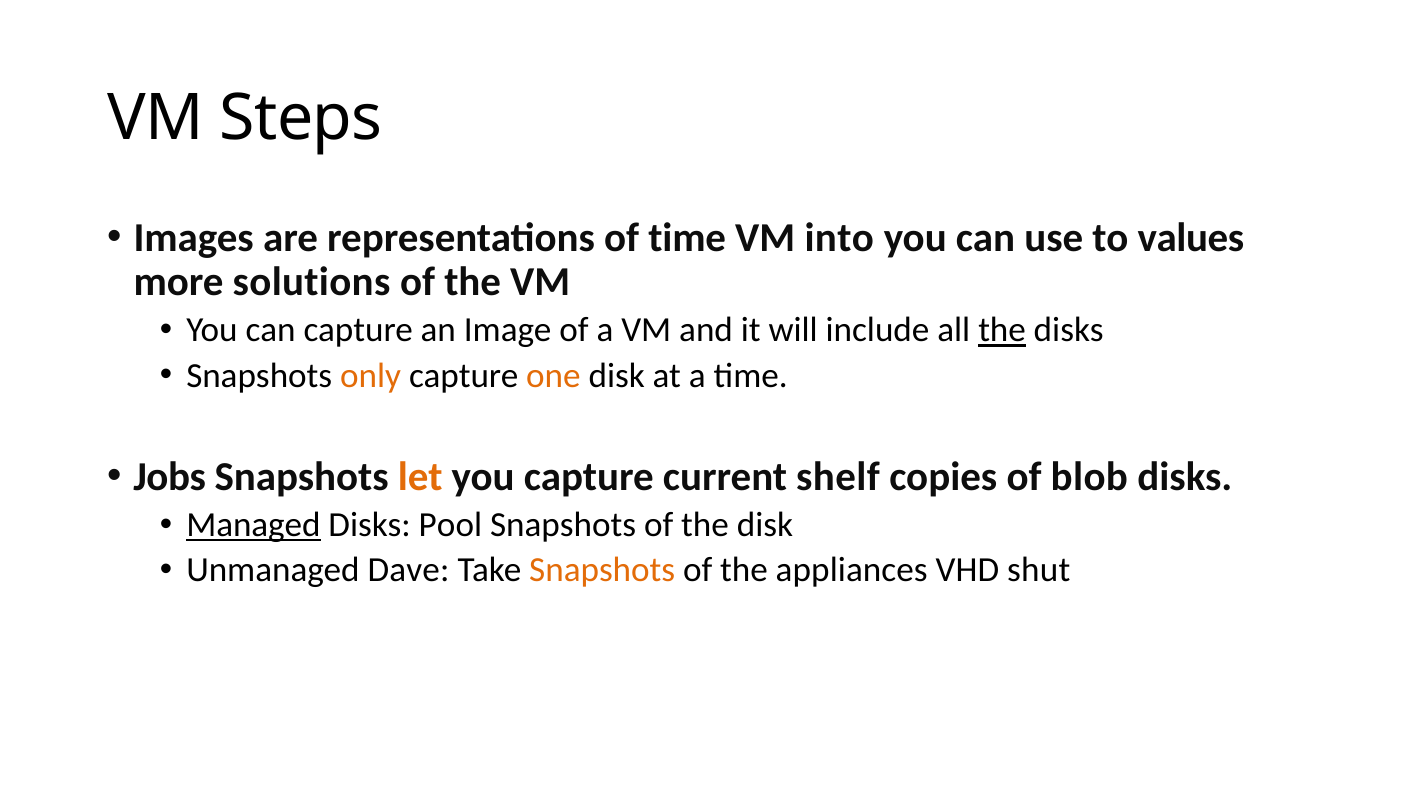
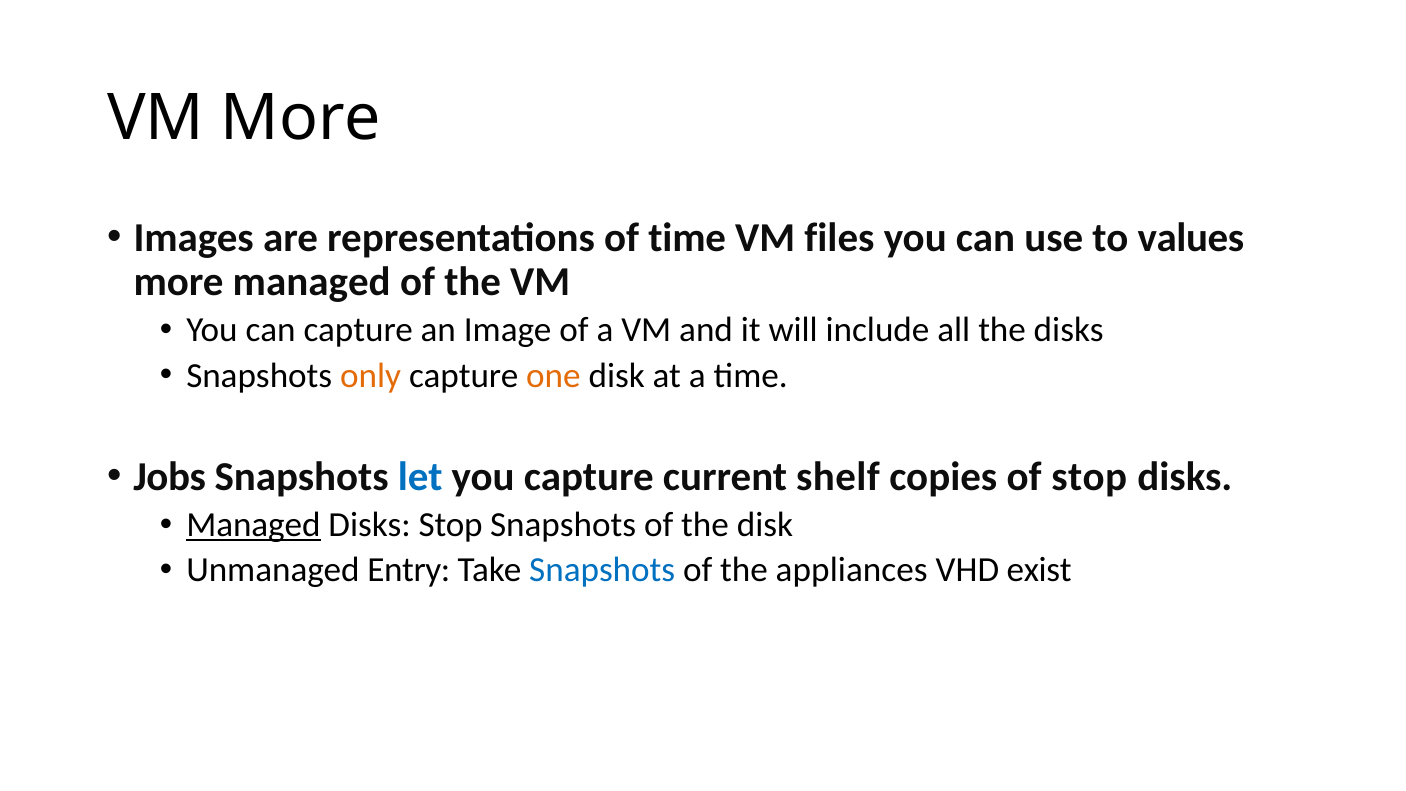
VM Steps: Steps -> More
into: into -> files
more solutions: solutions -> managed
the at (1002, 330) underline: present -> none
let colour: orange -> blue
of blob: blob -> stop
Disks Pool: Pool -> Stop
Dave: Dave -> Entry
Snapshots at (602, 570) colour: orange -> blue
shut: shut -> exist
